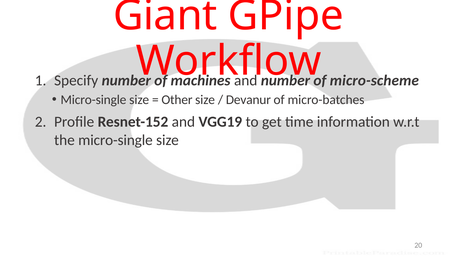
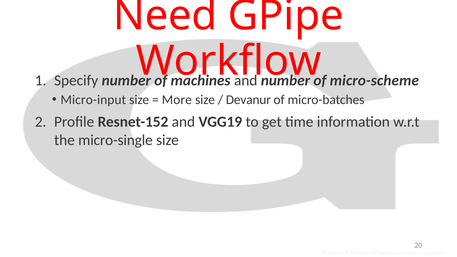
Giant: Giant -> Need
Micro-single at (93, 100): Micro-single -> Micro-input
Other: Other -> More
